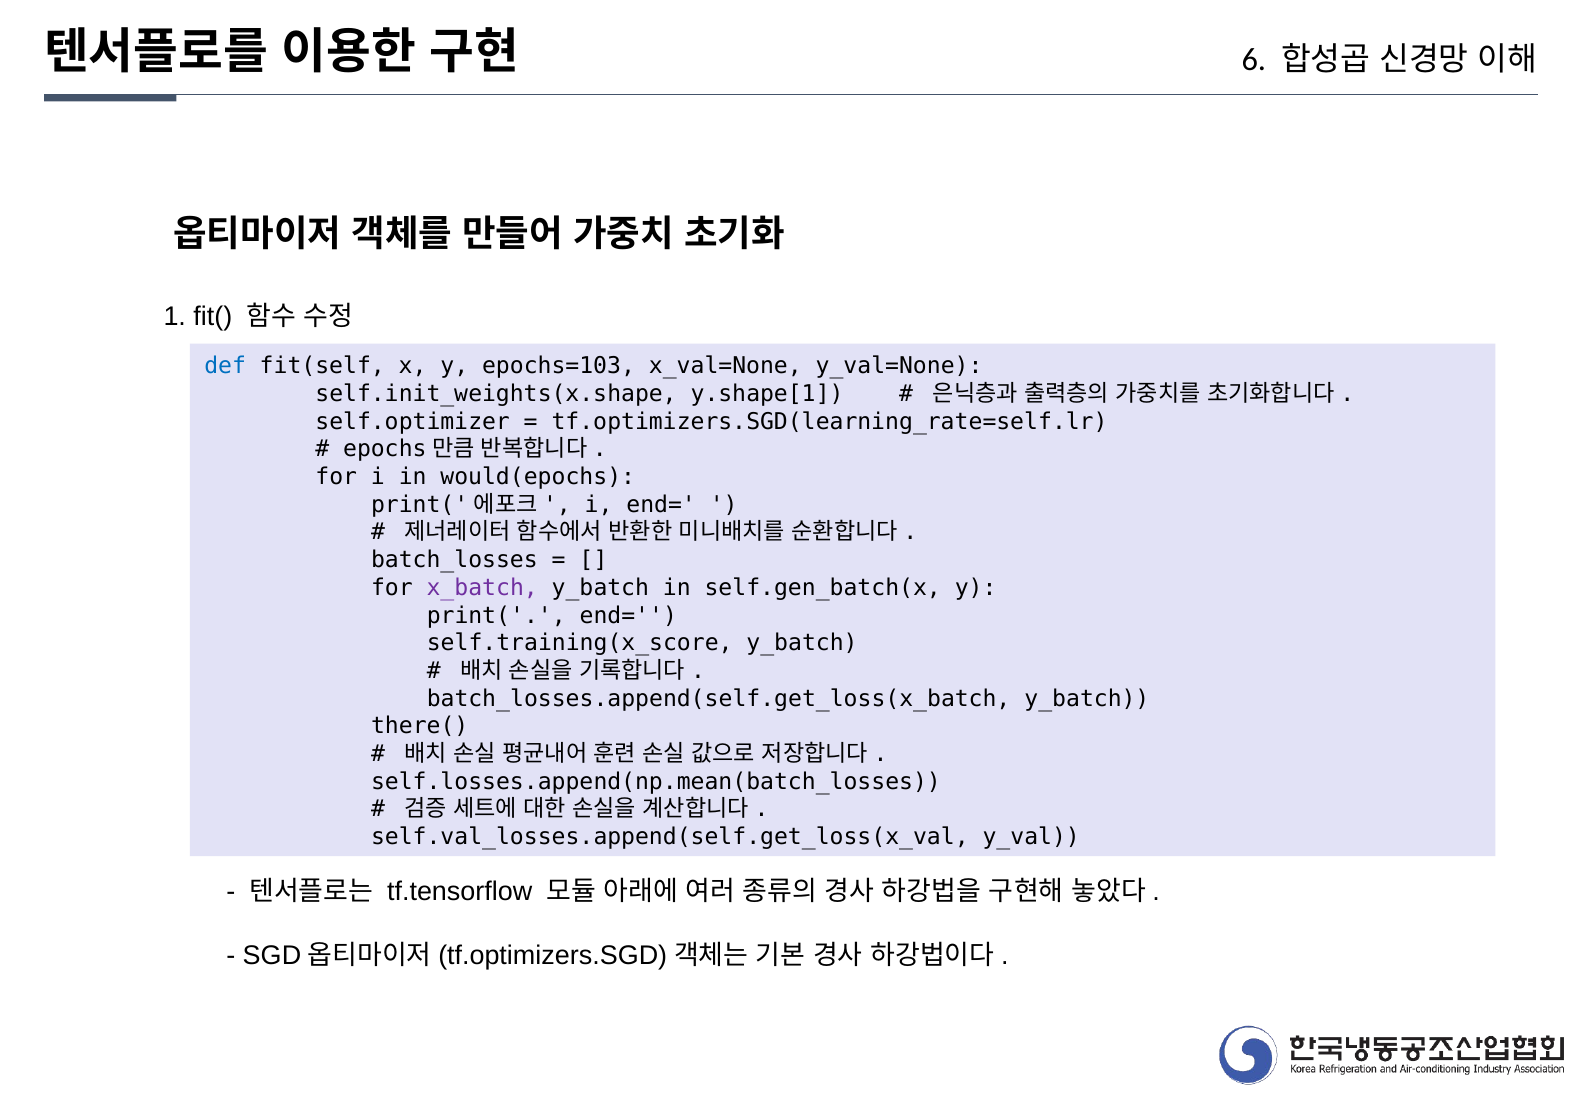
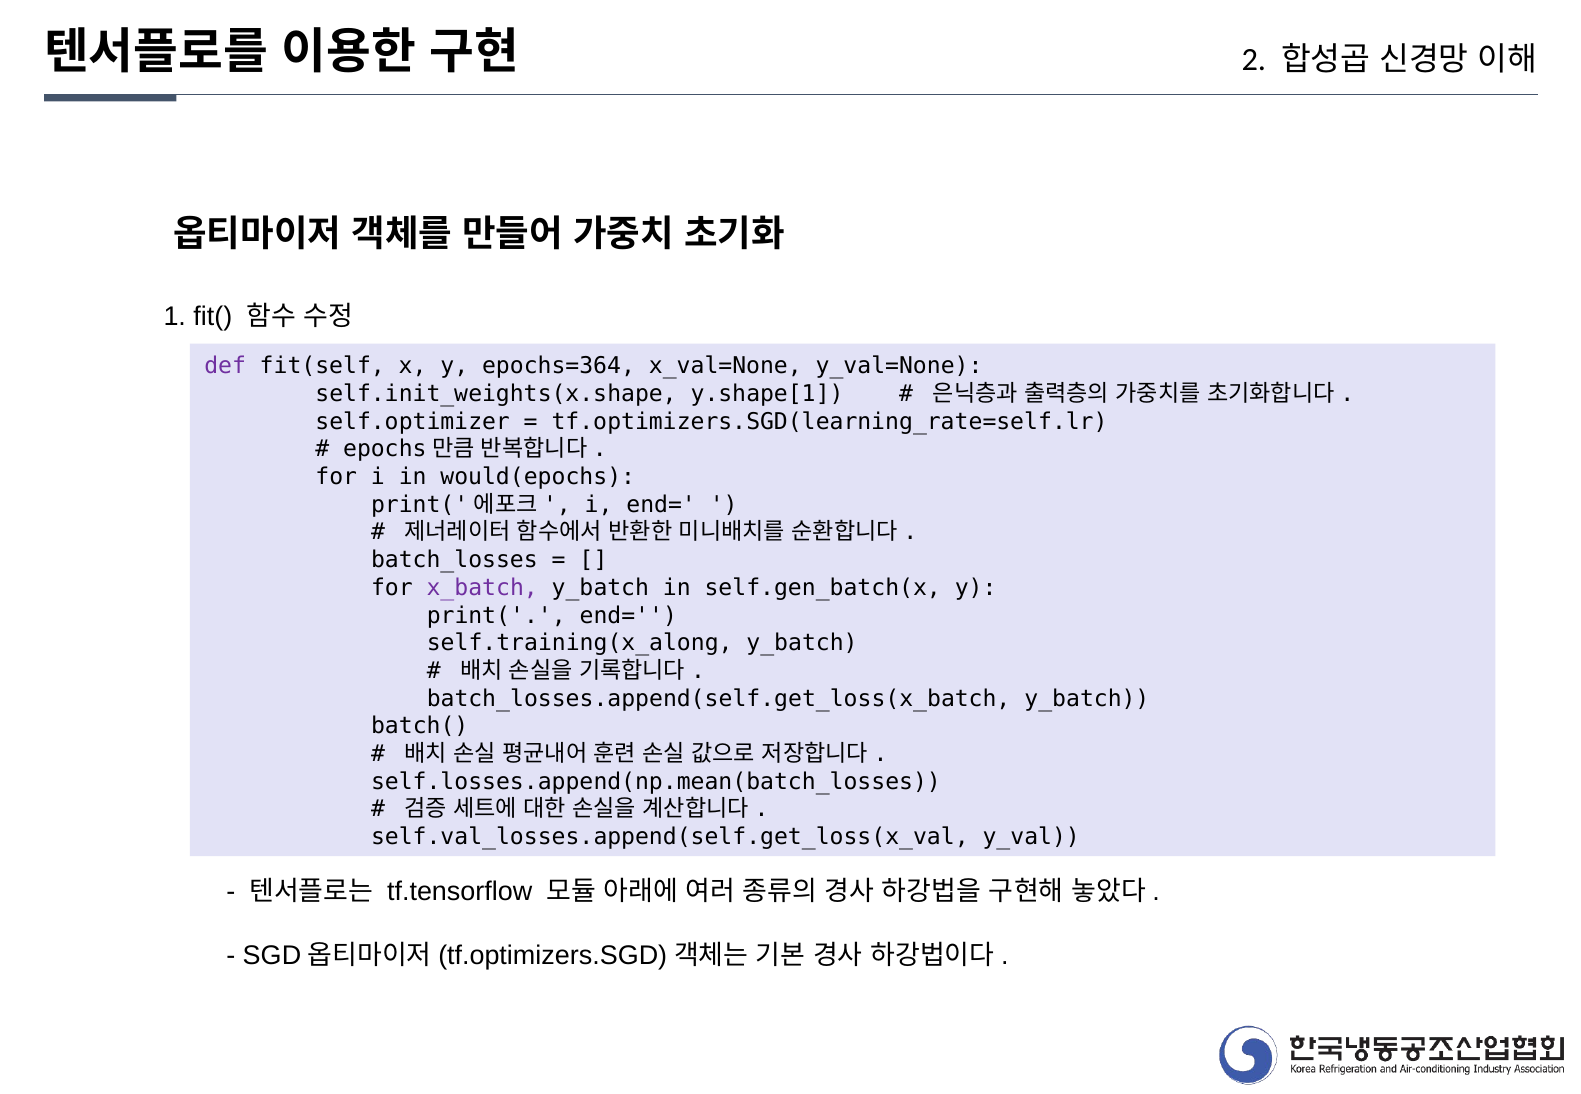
6: 6 -> 2
def colour: blue -> purple
epochs=103: epochs=103 -> epochs=364
self.training(x_score: self.training(x_score -> self.training(x_along
there(: there( -> batch(
